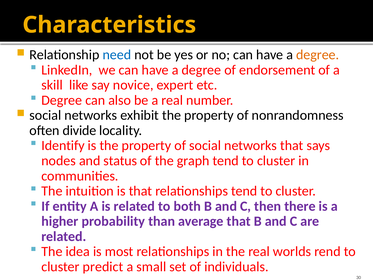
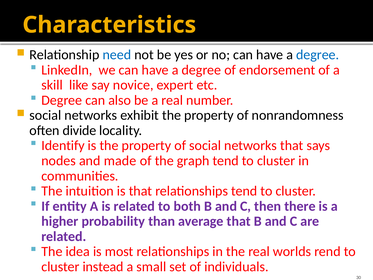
degree at (318, 55) colour: orange -> blue
status: status -> made
predict: predict -> instead
